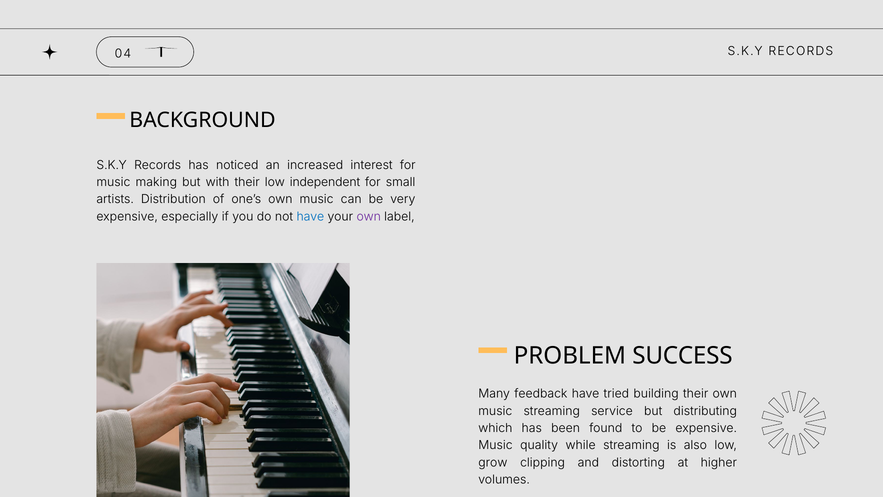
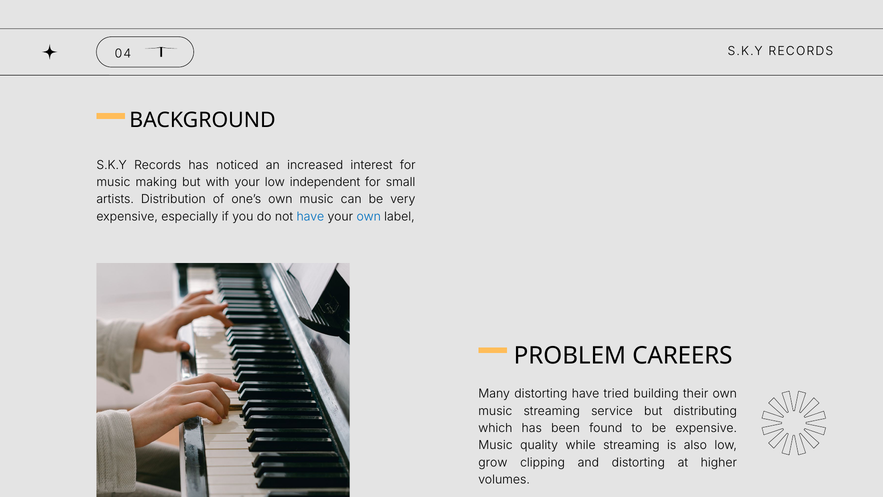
with their: their -> your
own at (369, 216) colour: purple -> blue
SUCCESS: SUCCESS -> CAREERS
Many feedback: feedback -> distorting
